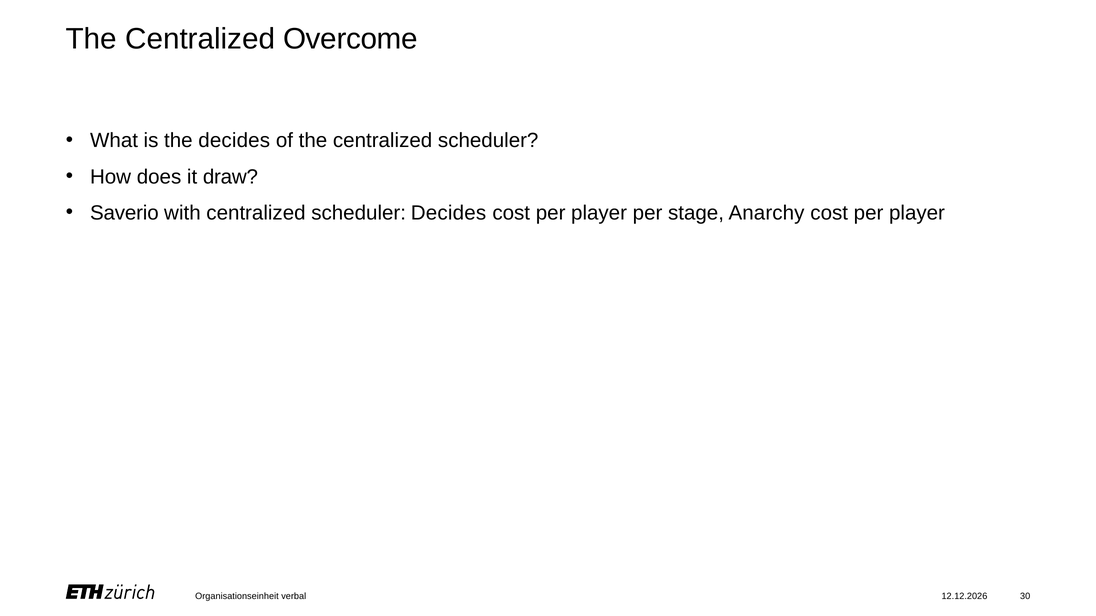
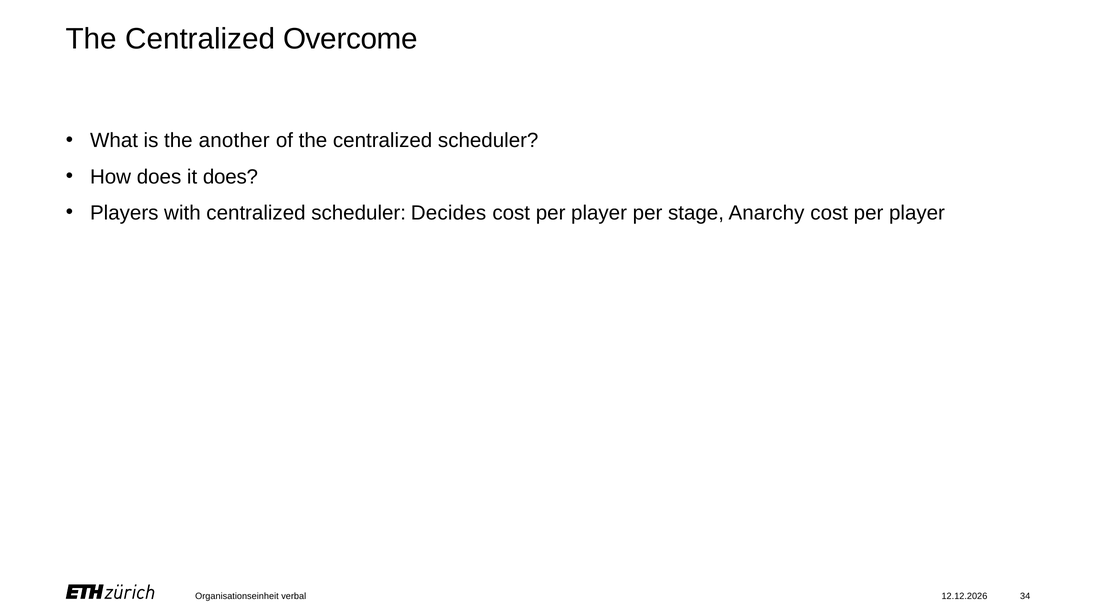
the decides: decides -> another
it draw: draw -> does
Saverio: Saverio -> Players
30: 30 -> 34
